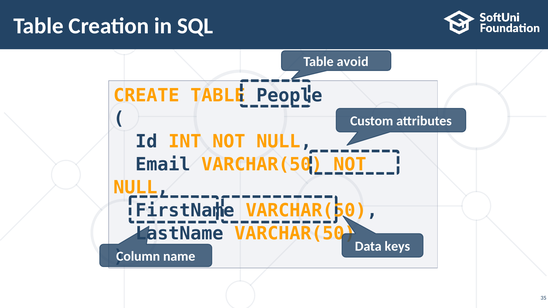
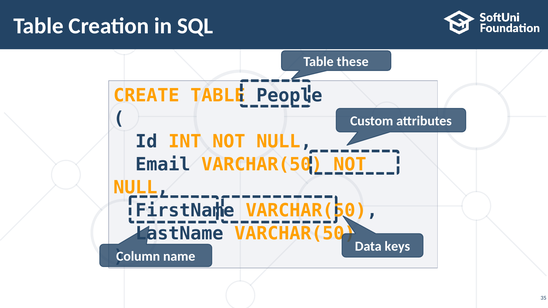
avoid: avoid -> these
